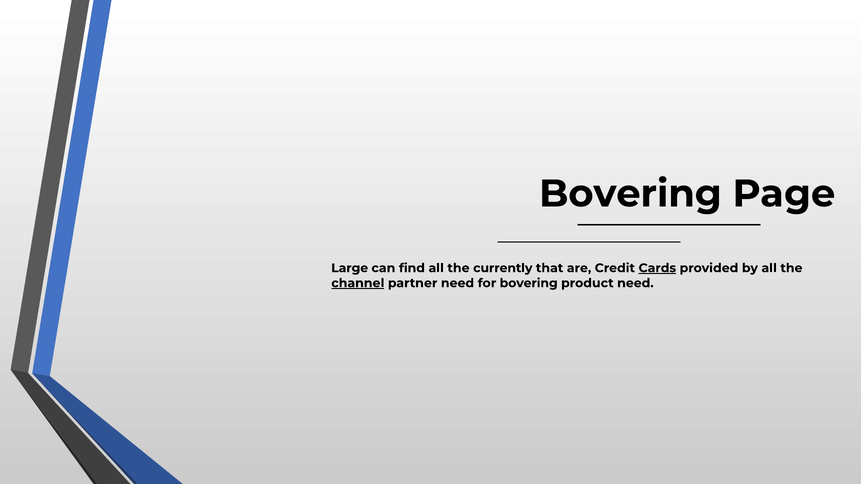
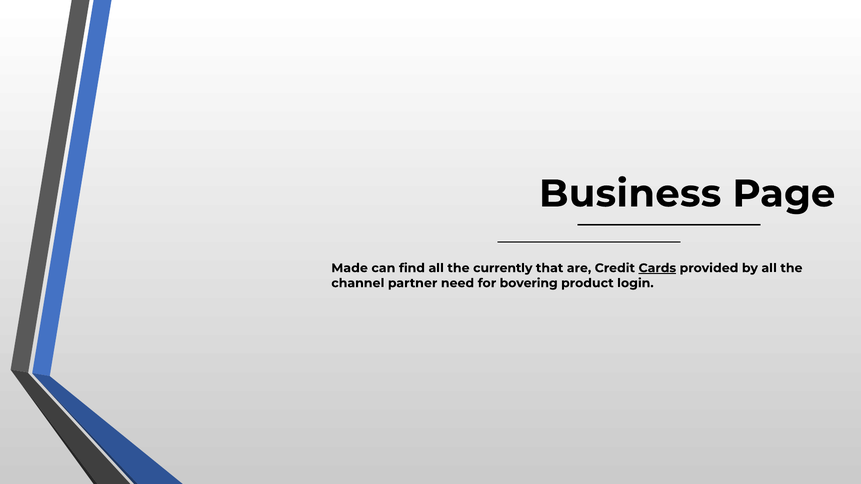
Bovering at (630, 194): Bovering -> Business
Large: Large -> Made
channel underline: present -> none
product need: need -> login
